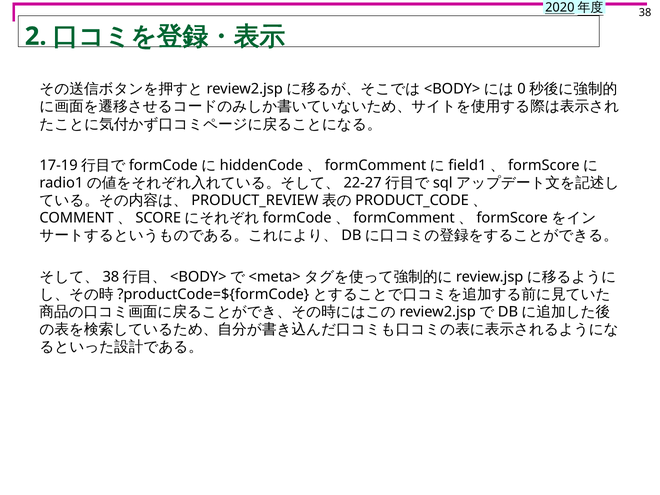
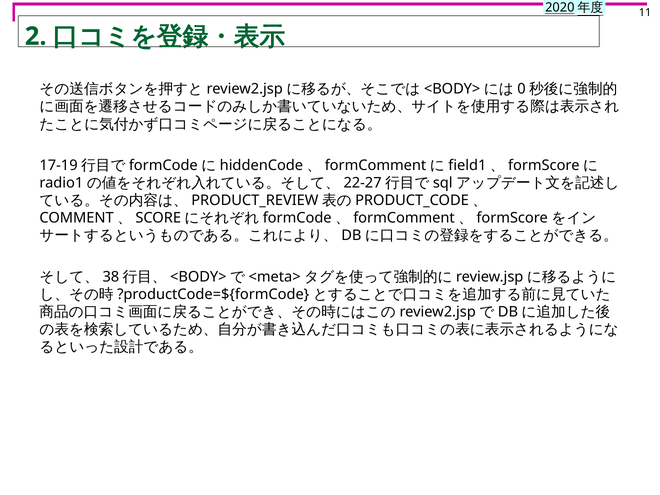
38: 38 -> 11
